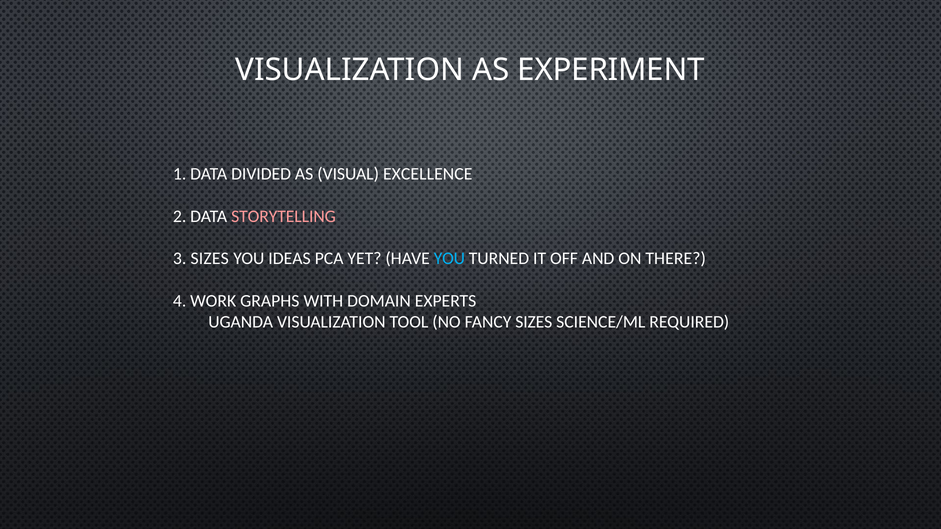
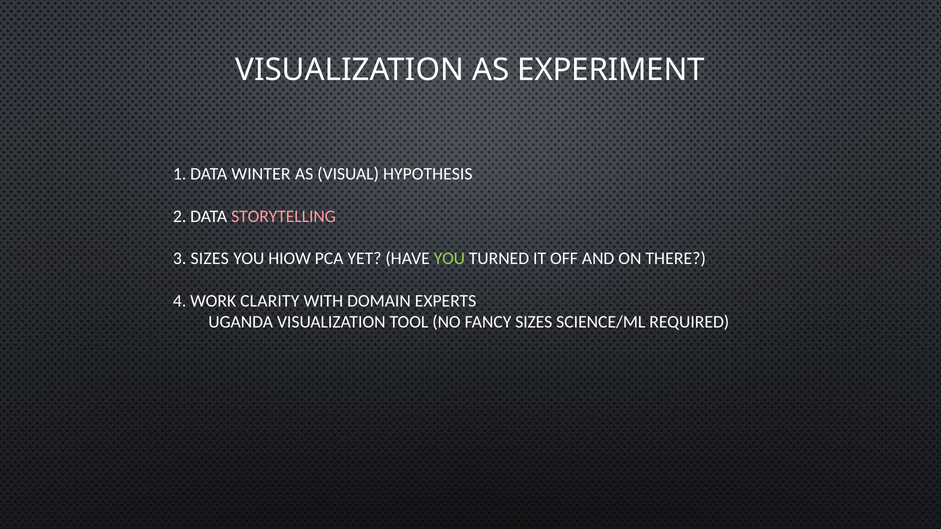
DIVIDED: DIVIDED -> WINTER
EXCELLENCE: EXCELLENCE -> HYPOTHESIS
IDEAS: IDEAS -> HIOW
YOU at (449, 259) colour: light blue -> light green
GRAPHS: GRAPHS -> CLARITY
